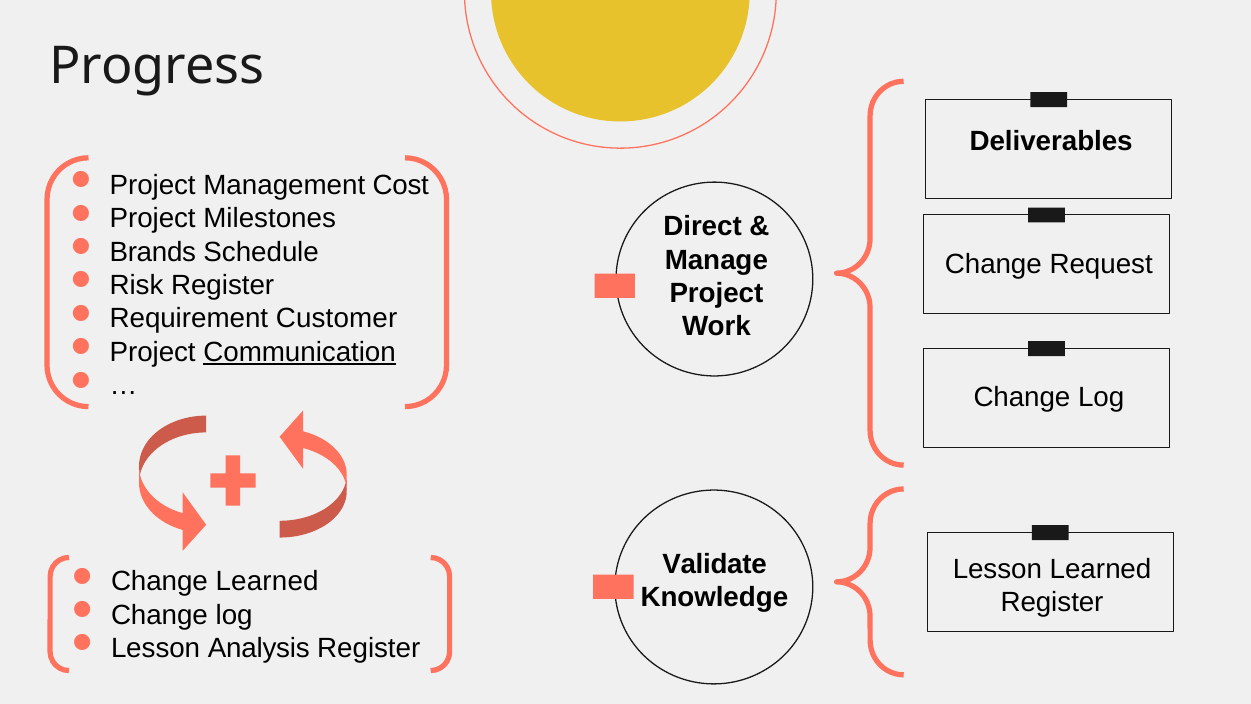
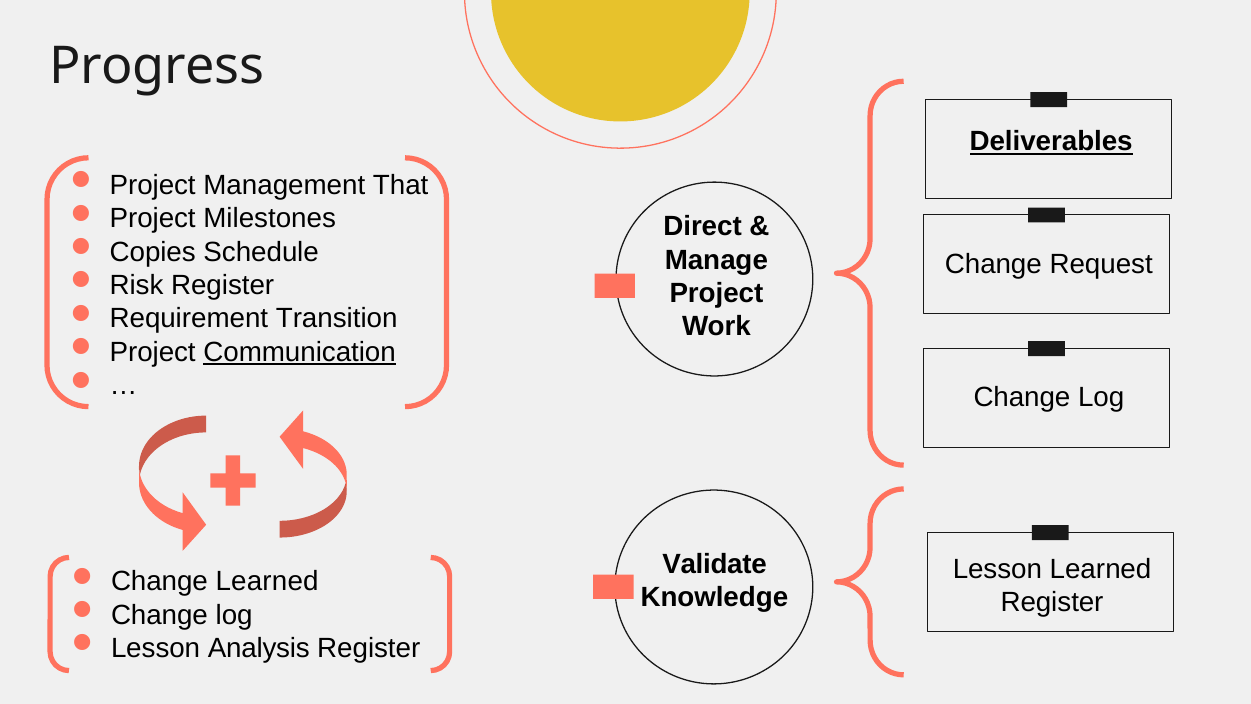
Deliverables underline: none -> present
Cost: Cost -> That
Brands: Brands -> Copies
Customer: Customer -> Transition
